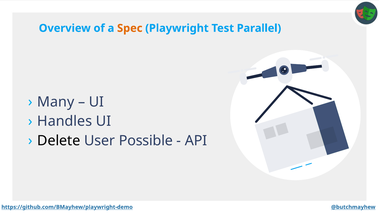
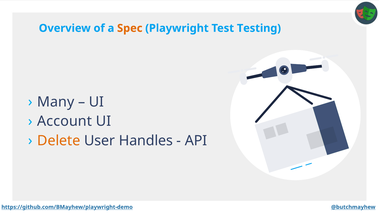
Parallel: Parallel -> Testing
Handles: Handles -> Account
Delete colour: black -> orange
Possible: Possible -> Handles
